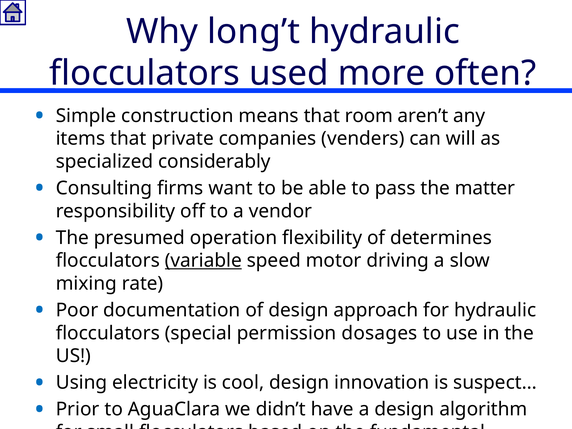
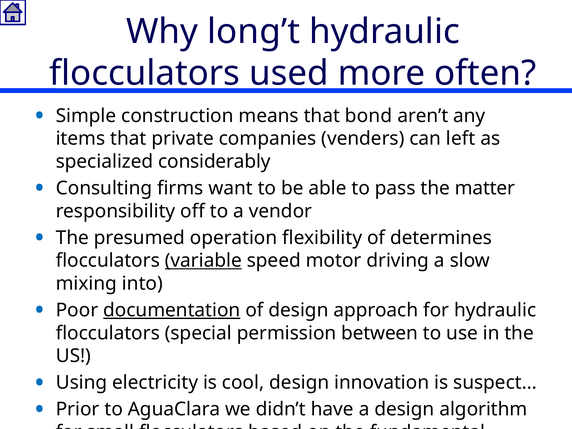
room: room -> bond
will: will -> left
rate: rate -> into
documentation underline: none -> present
dosages: dosages -> between
